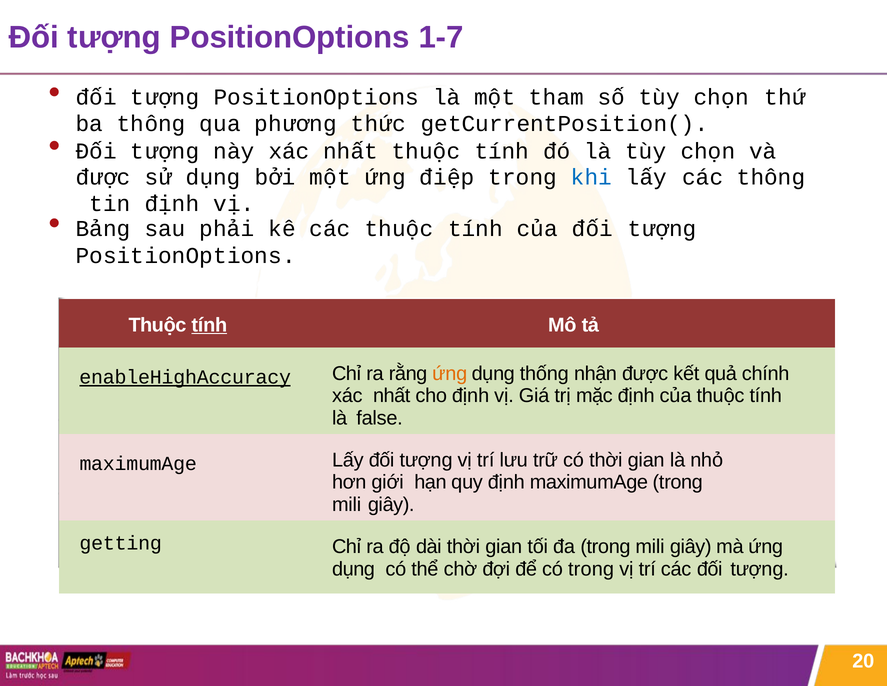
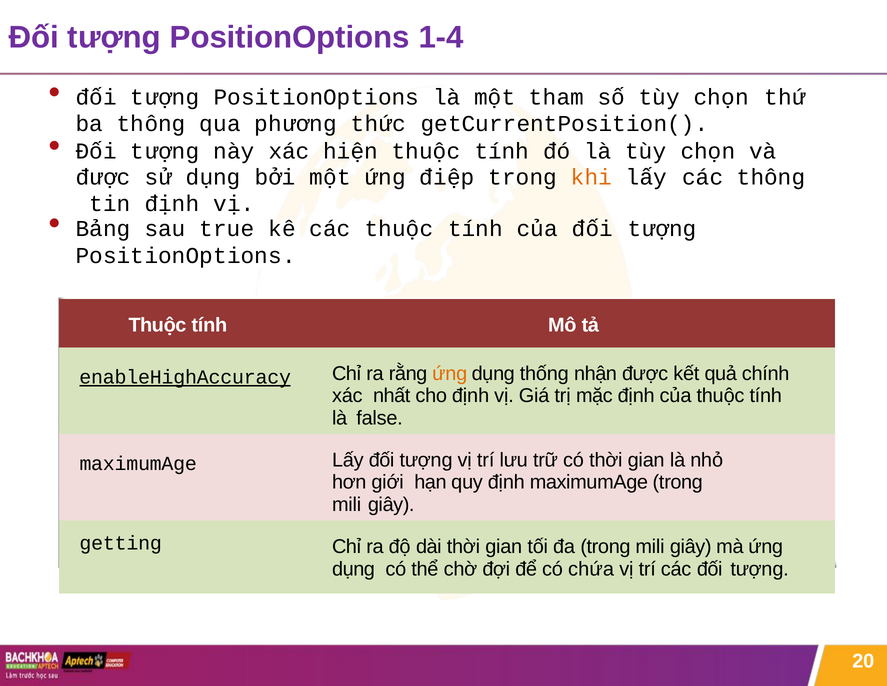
1-7: 1-7 -> 1-4
này xác nhất: nhất -> hiện
khi colour: blue -> orange
phải: phải -> true
tính at (209, 325) underline: present -> none
có trong: trong -> chứa
